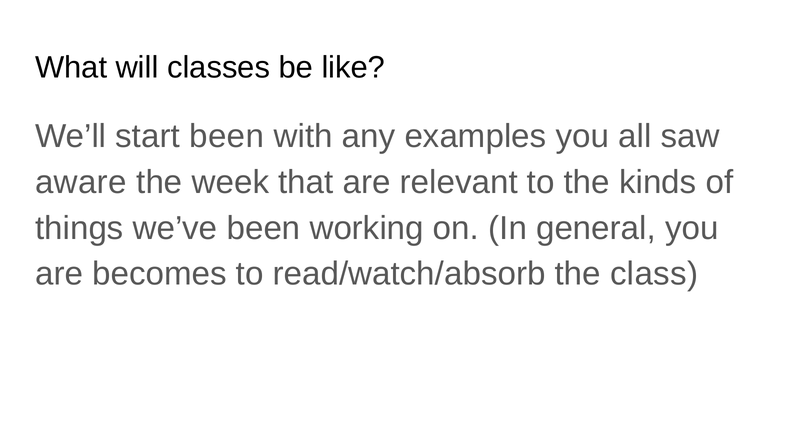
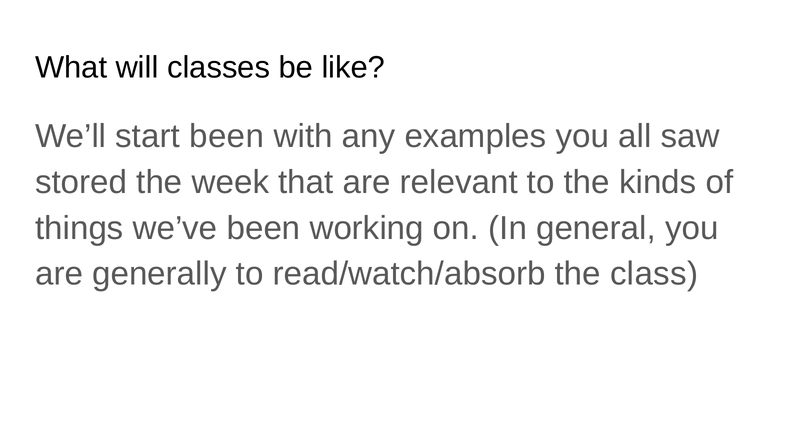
aware: aware -> stored
becomes: becomes -> generally
